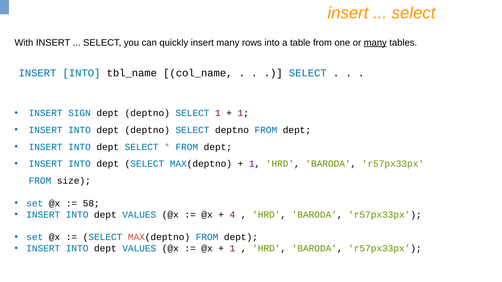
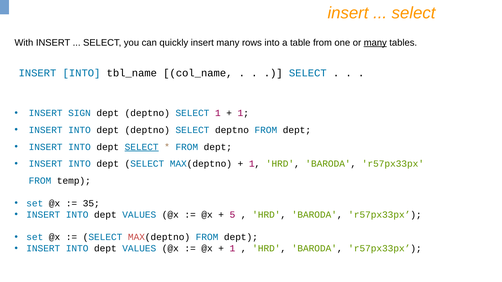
SELECT at (142, 147) underline: none -> present
size: size -> temp
58: 58 -> 35
4: 4 -> 5
